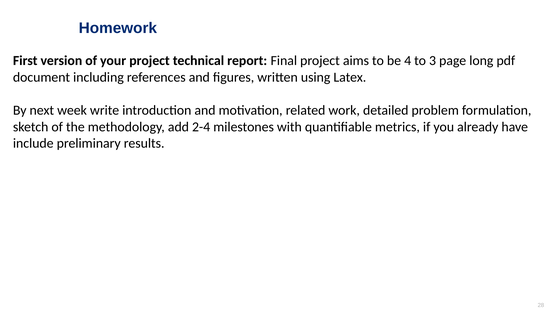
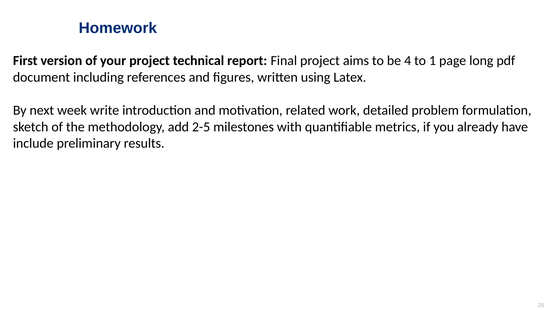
3: 3 -> 1
2-4: 2-4 -> 2-5
